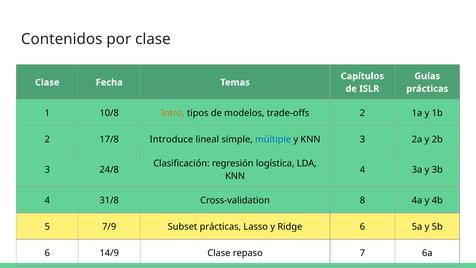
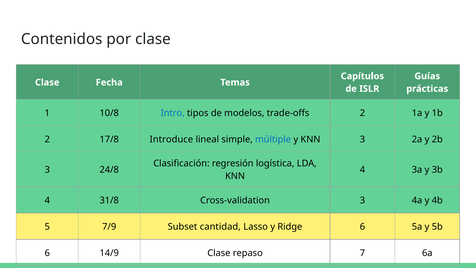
Intro colour: orange -> blue
Cross-validation 8: 8 -> 3
Subset prácticas: prácticas -> cantidad
